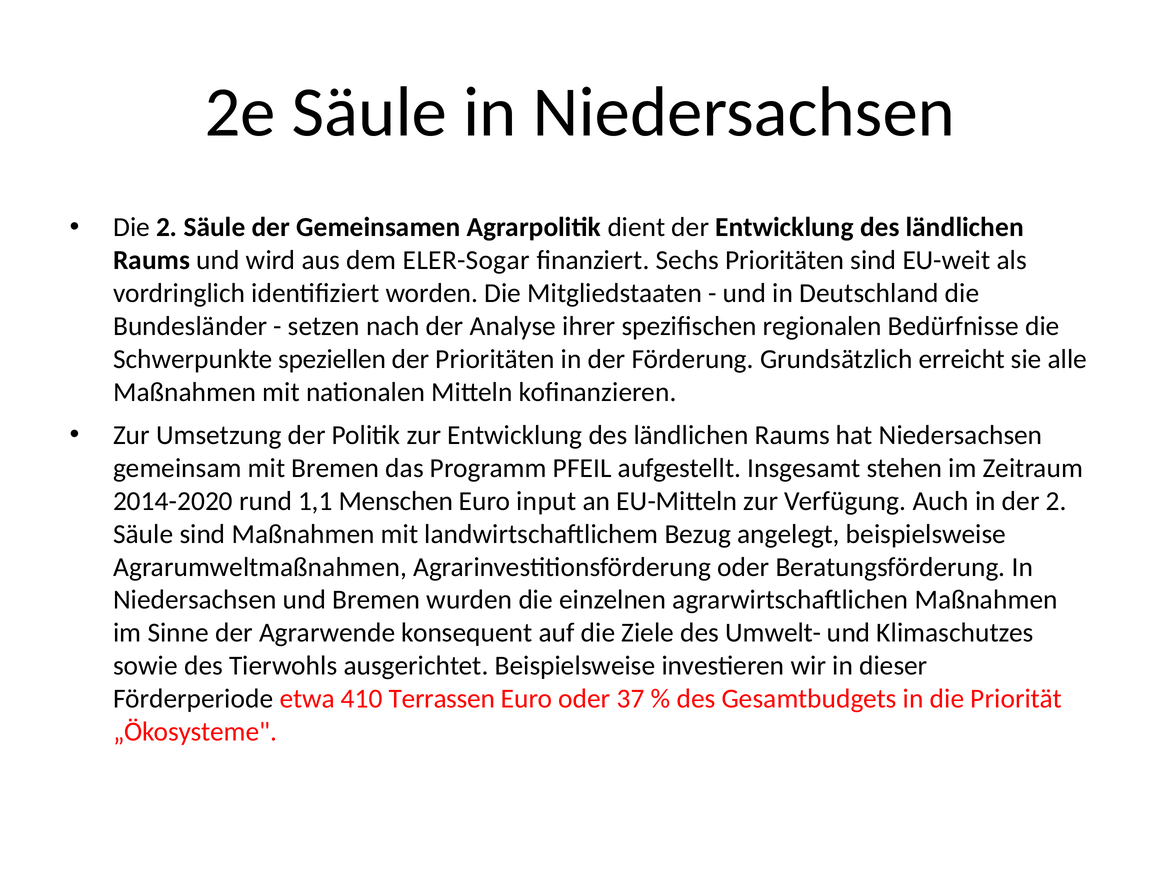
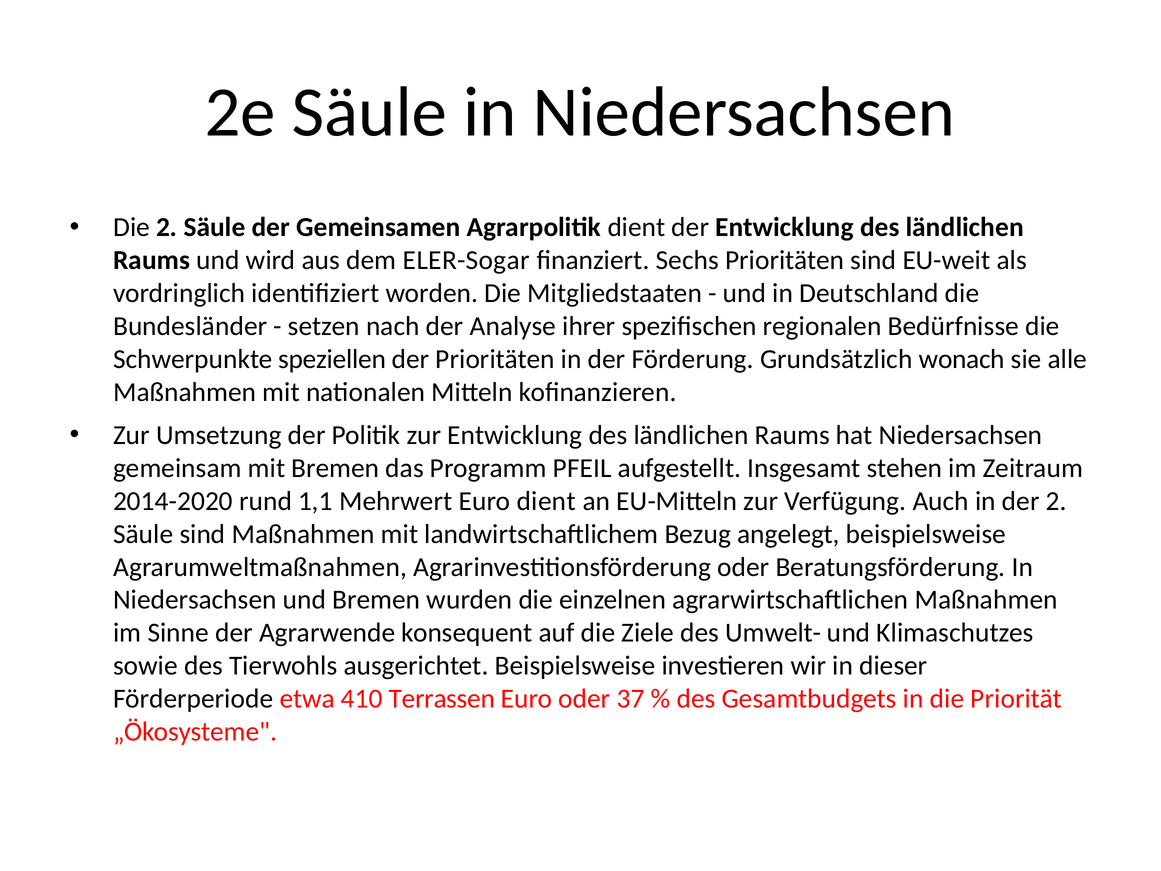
erreicht: erreicht -> wonach
Menschen: Menschen -> Mehrwert
Euro input: input -> dient
